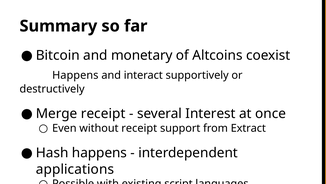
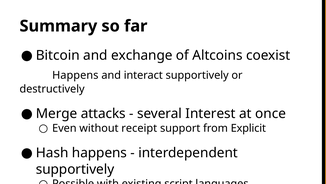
monetary: monetary -> exchange
Merge receipt: receipt -> attacks
Extract: Extract -> Explicit
applications at (75, 169): applications -> supportively
